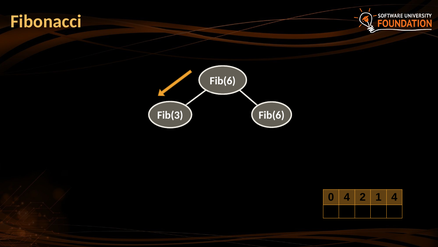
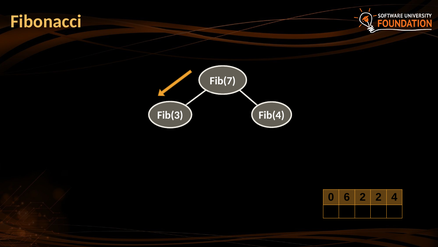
Fib(6 at (223, 81): Fib(6 -> Fib(7
Fib(3 Fib(6: Fib(6 -> Fib(4
0 4: 4 -> 6
2 1: 1 -> 2
